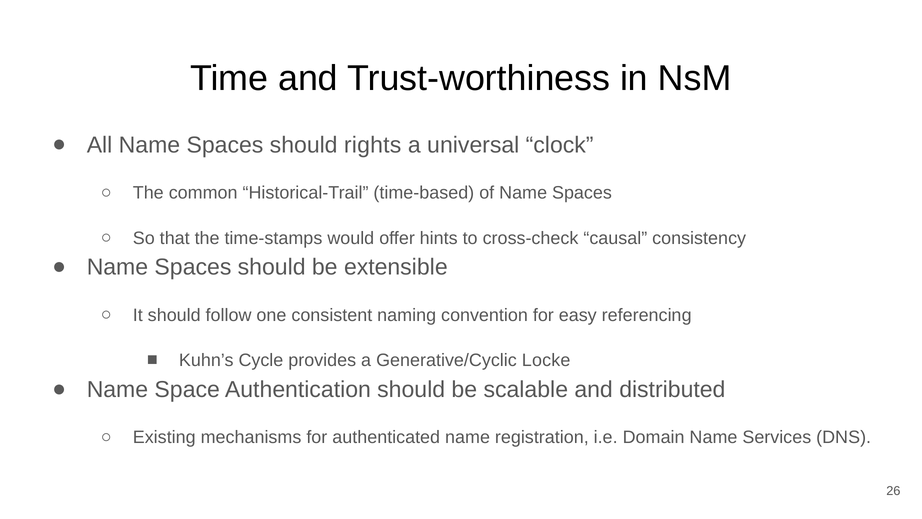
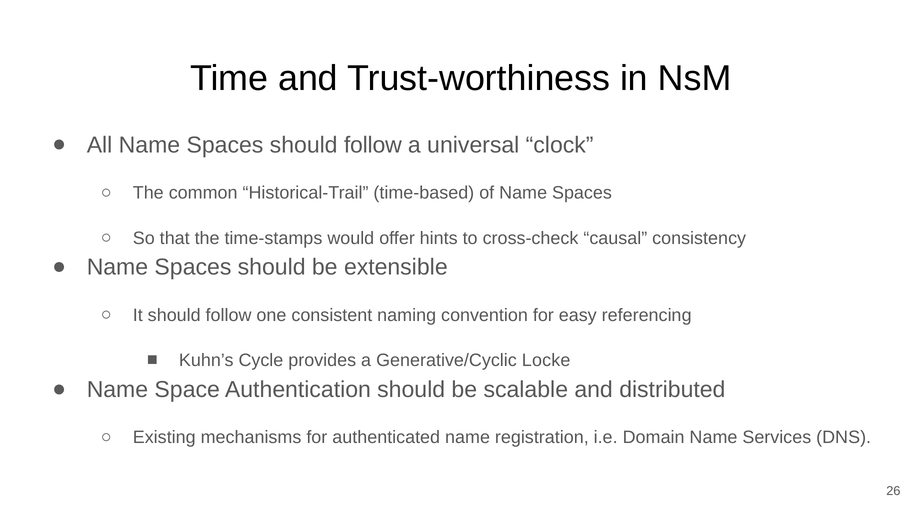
Spaces should rights: rights -> follow
